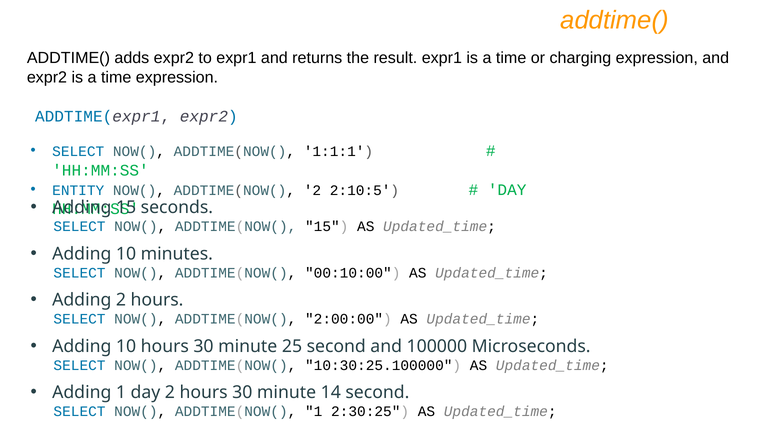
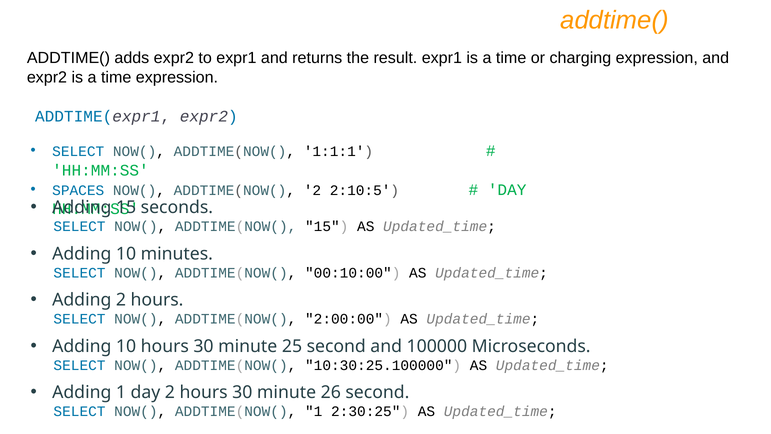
ENTITY: ENTITY -> SPACES
14: 14 -> 26
